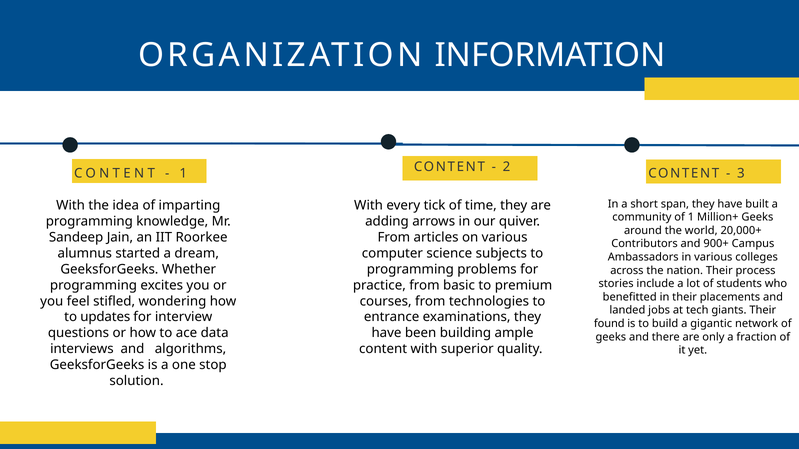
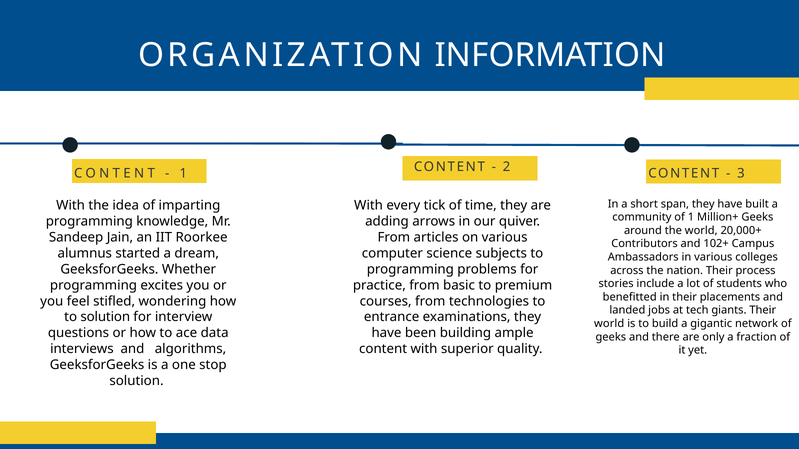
900+: 900+ -> 102+
to updates: updates -> solution
found at (609, 324): found -> world
